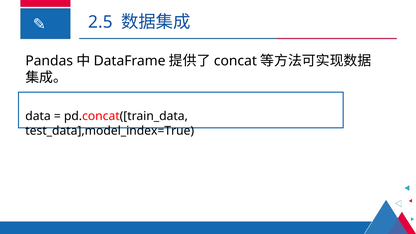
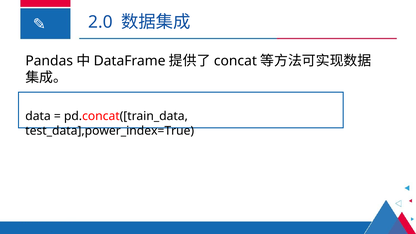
2.5: 2.5 -> 2.0
test_data],model_index=True: test_data],model_index=True -> test_data],power_index=True
